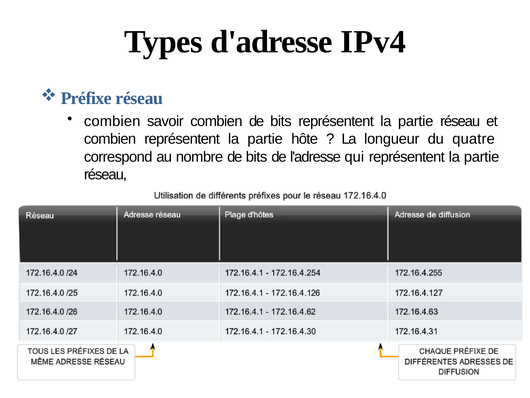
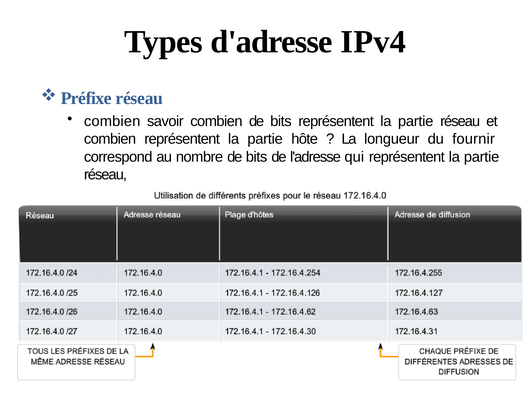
quatre: quatre -> fournir
